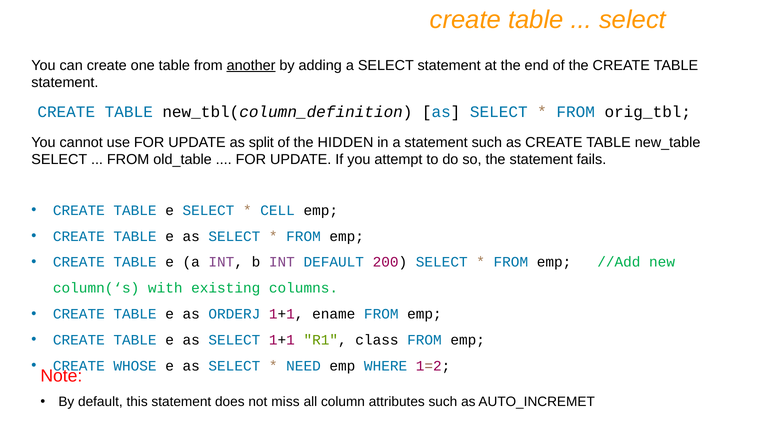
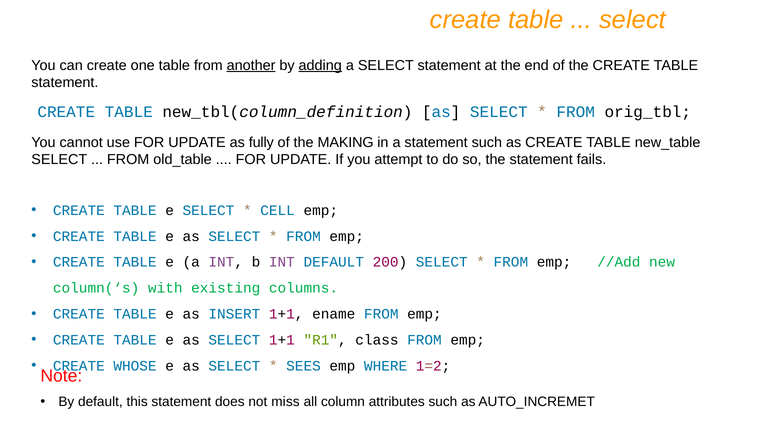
adding underline: none -> present
split: split -> fully
HIDDEN: HIDDEN -> MAKING
ORDERJ: ORDERJ -> INSERT
NEED: NEED -> SEES
